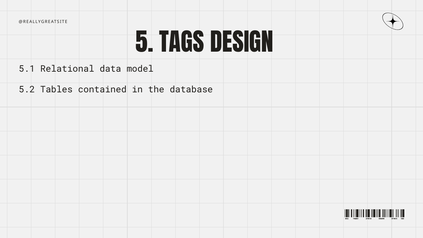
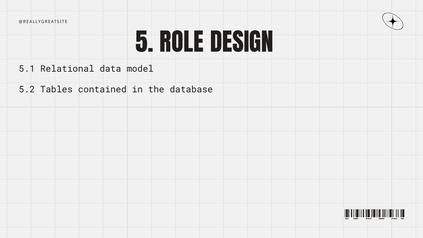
TAGS: TAGS -> ROLE
